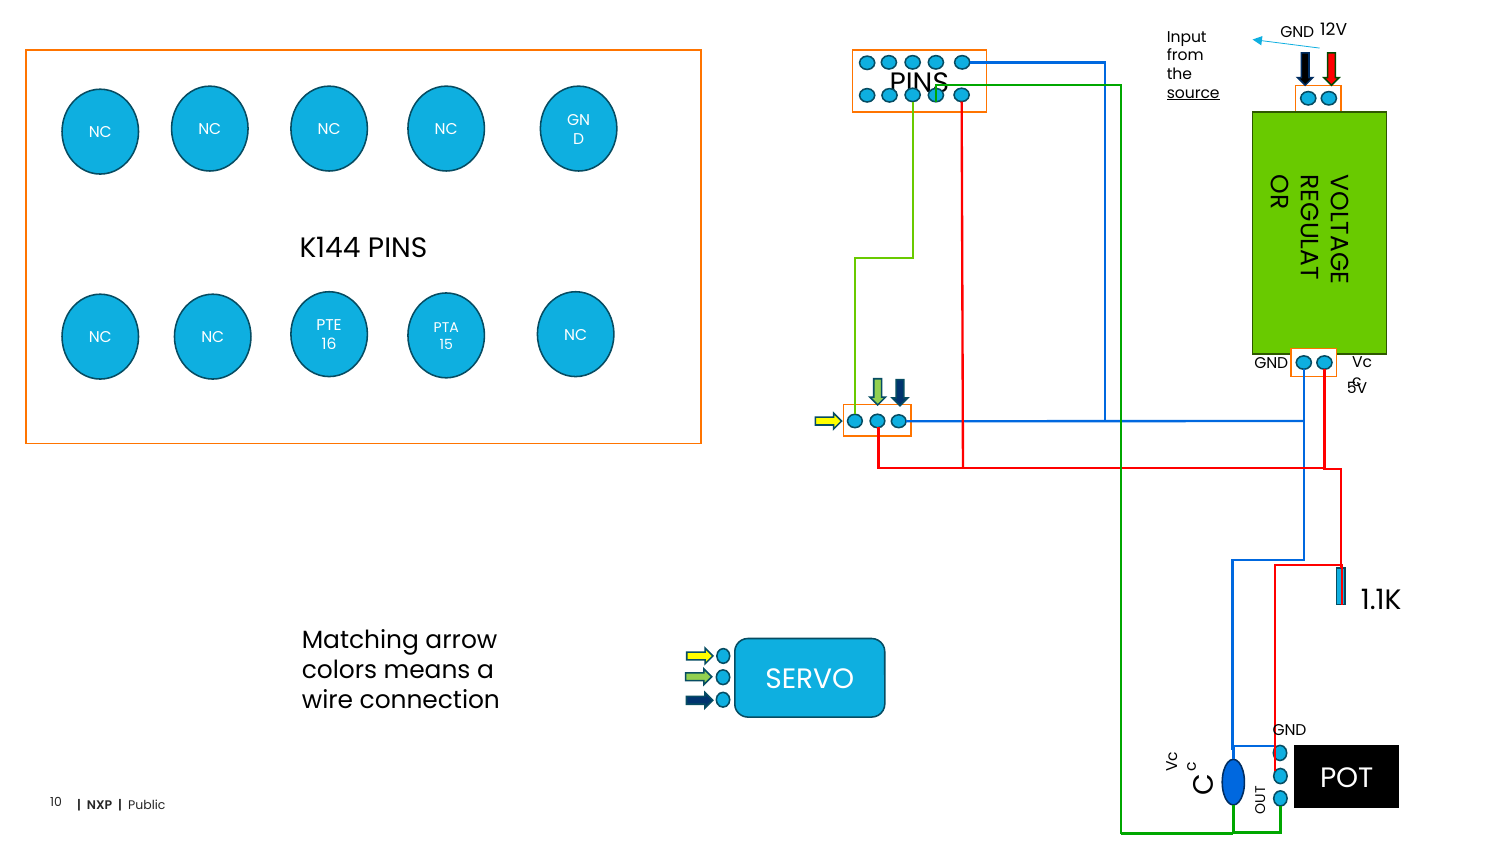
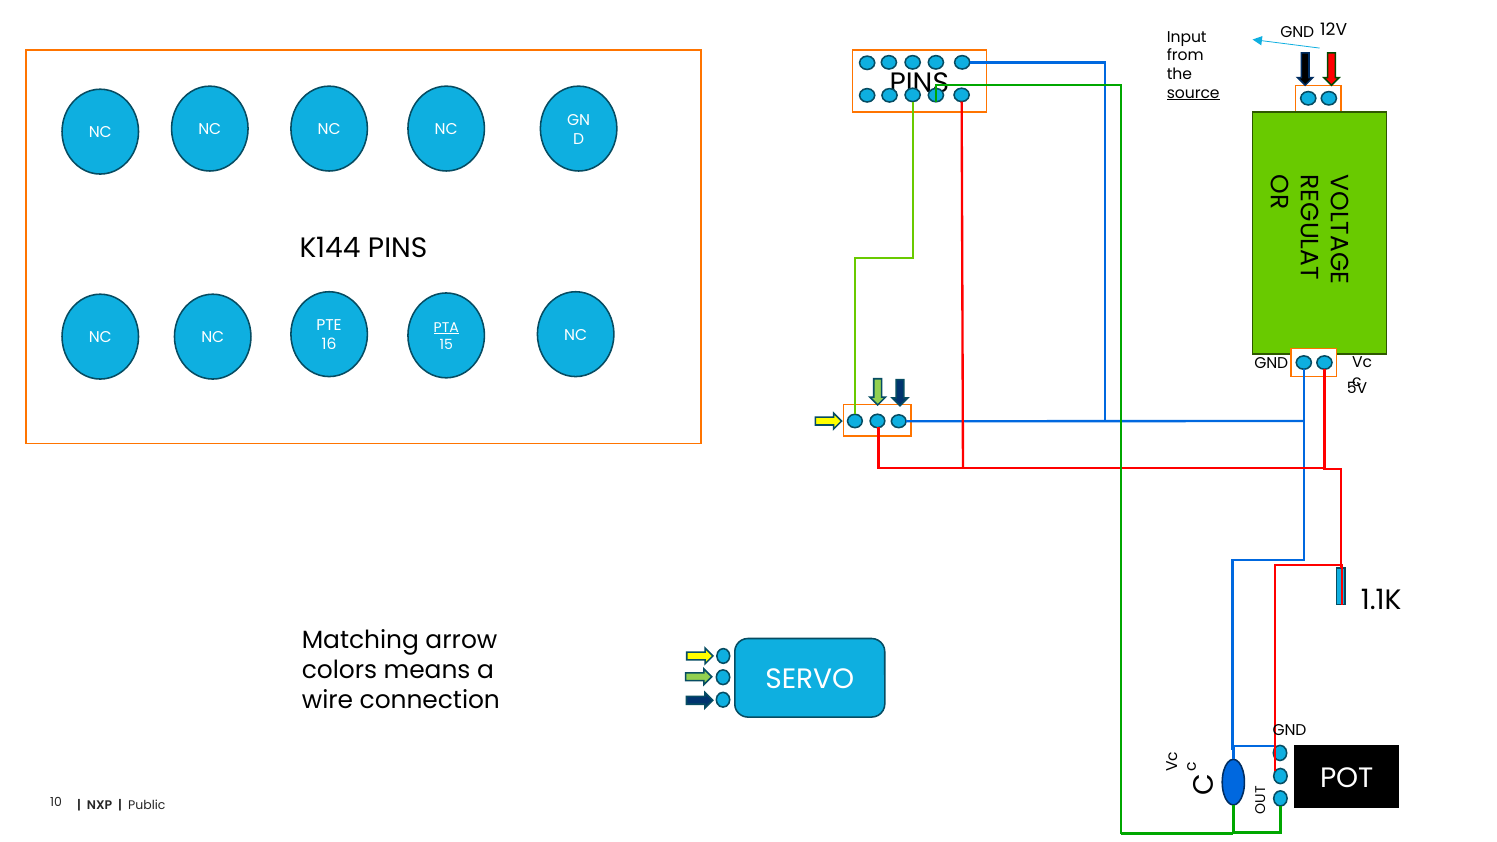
PTA underline: none -> present
